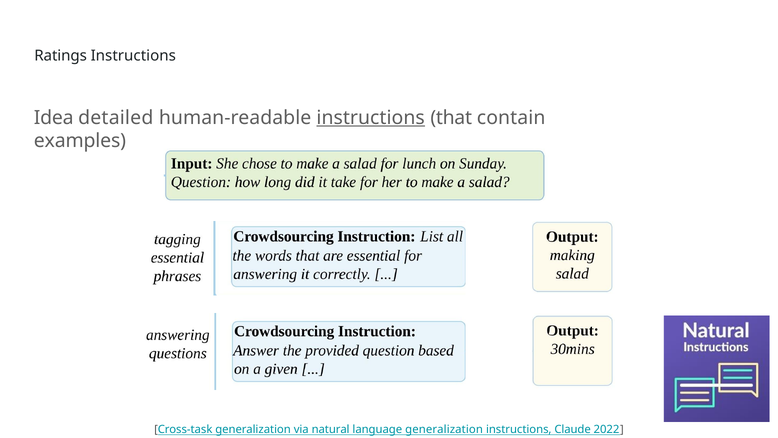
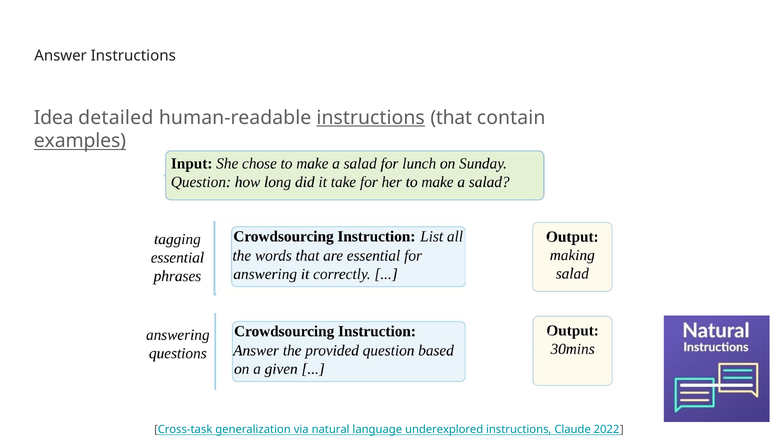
Ratings: Ratings -> Answer
examples underline: none -> present
language generalization: generalization -> underexplored
